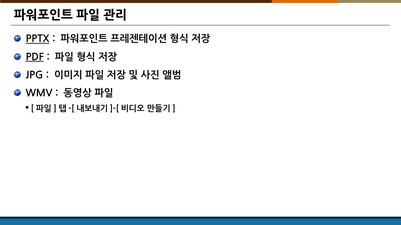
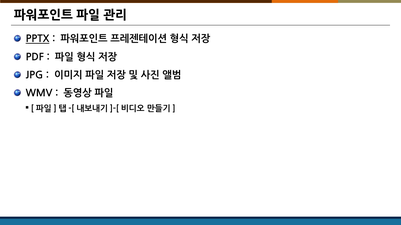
PDF underline: present -> none
